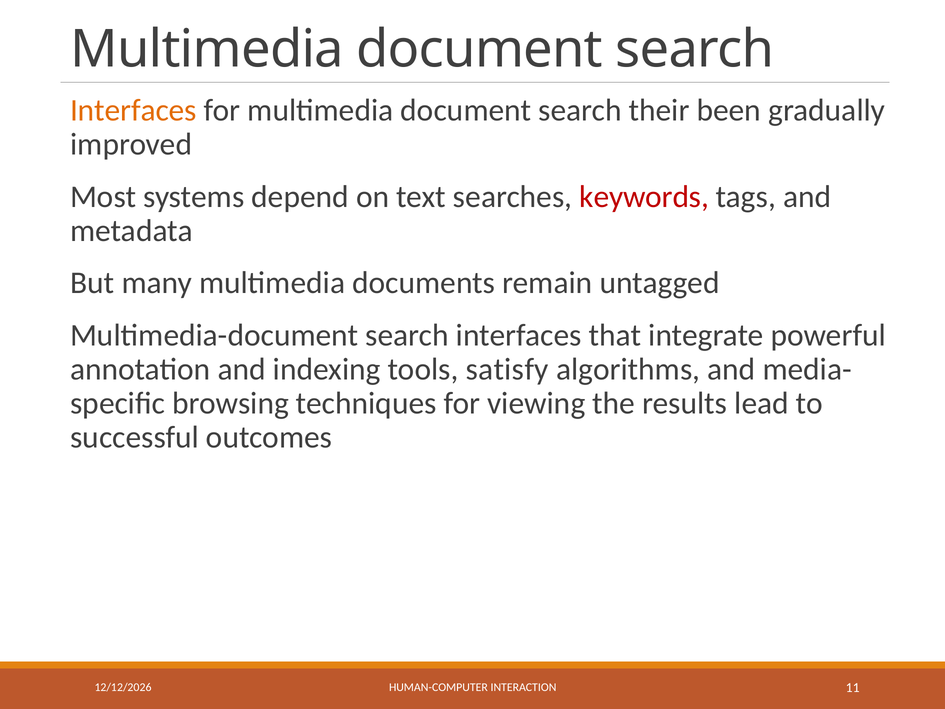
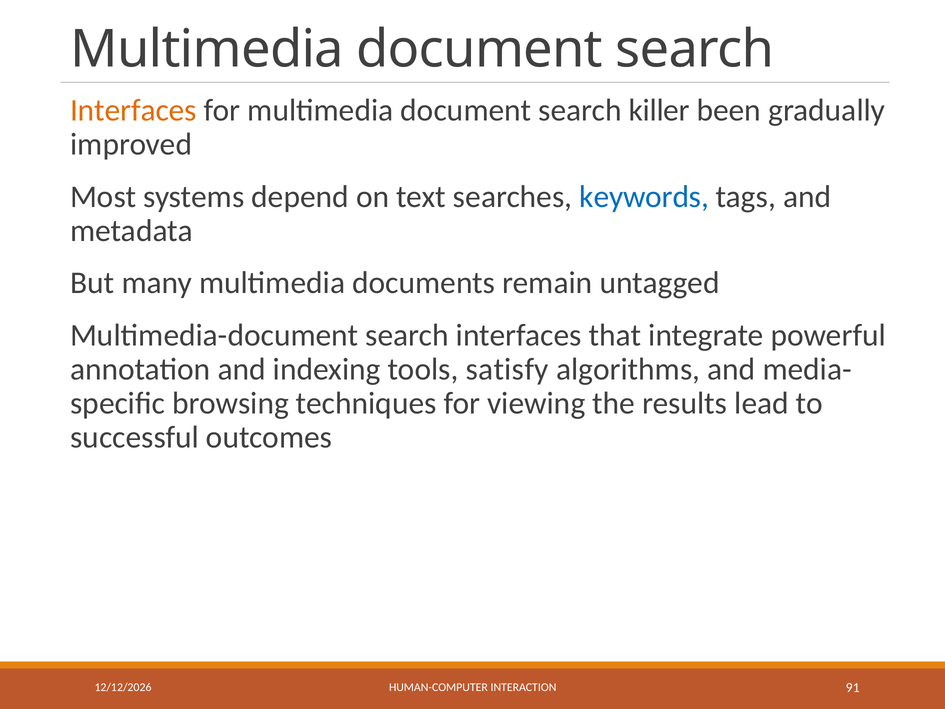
their: their -> killer
keywords colour: red -> blue
11: 11 -> 91
